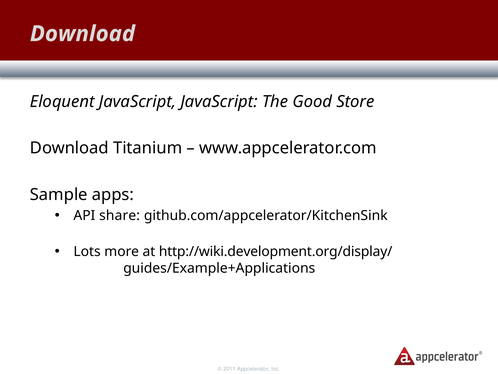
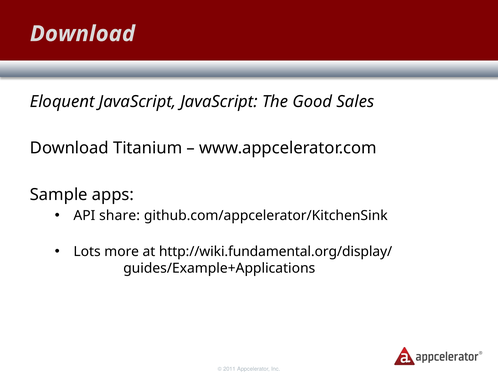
Store: Store -> Sales
http://wiki.development.org/display/: http://wiki.development.org/display/ -> http://wiki.fundamental.org/display/
